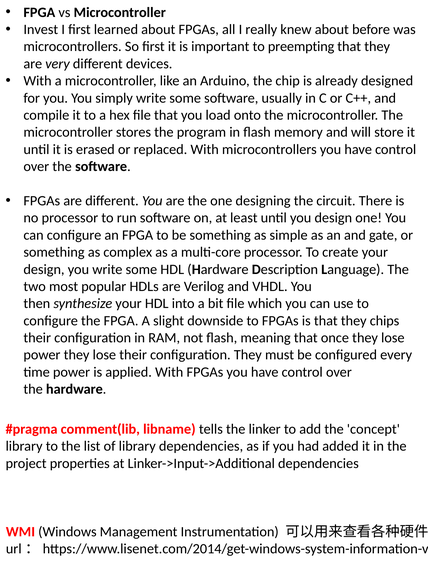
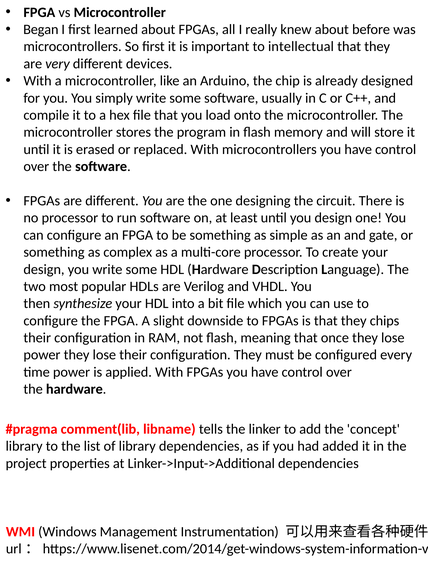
Invest: Invest -> Began
preempting: preempting -> intellectual
